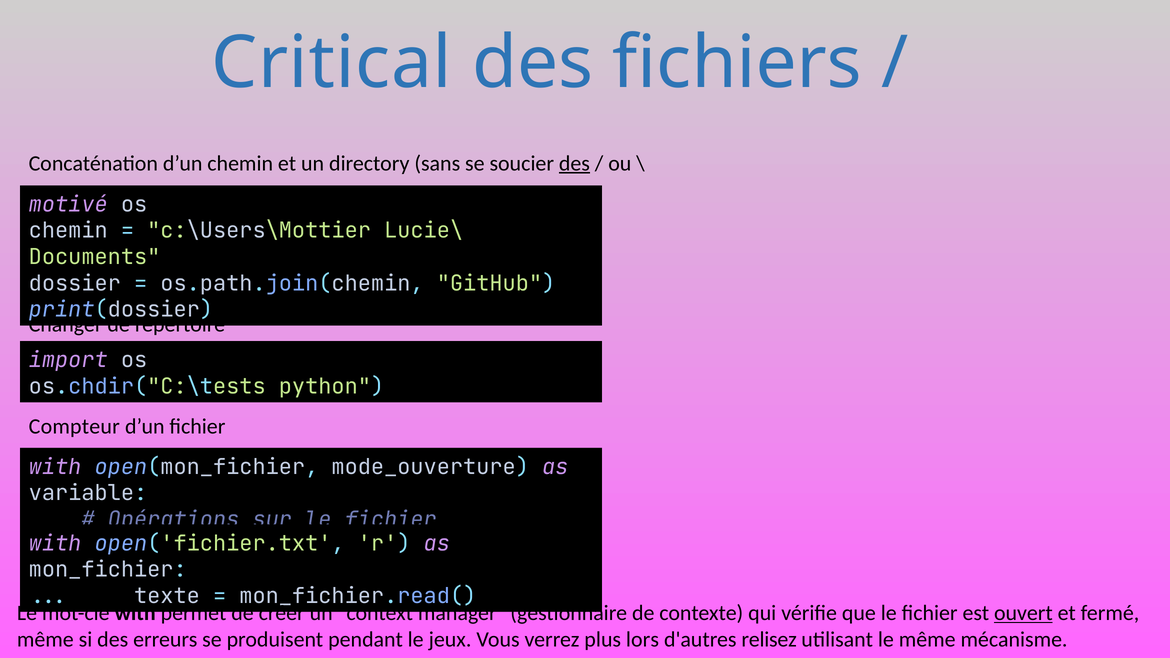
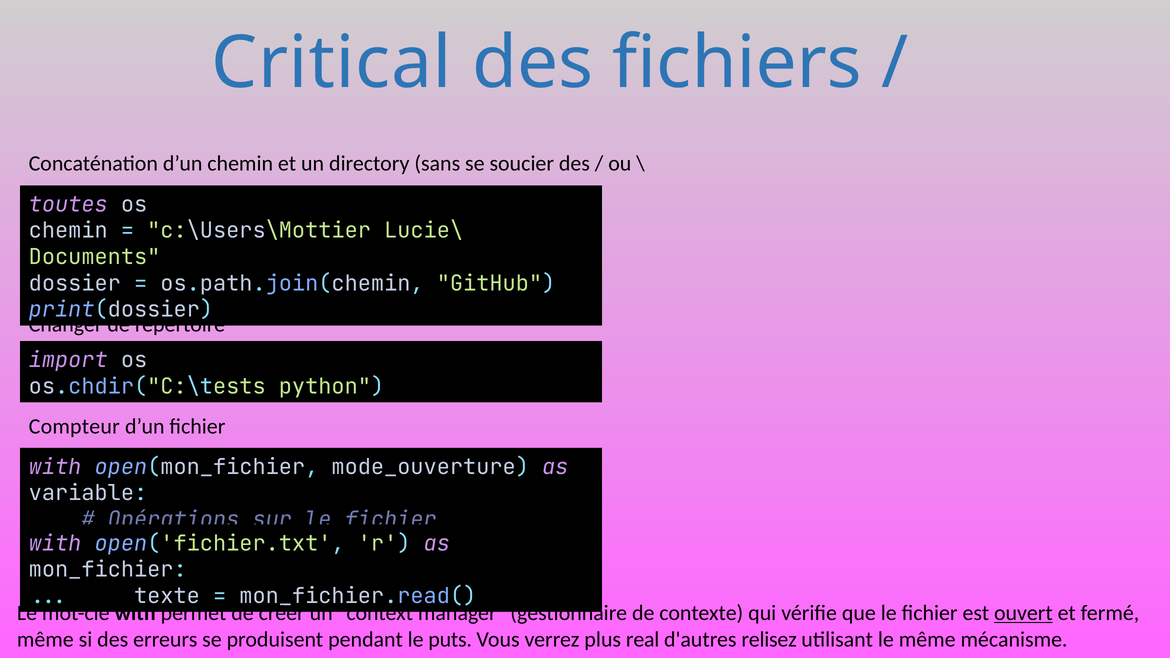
des at (574, 163) underline: present -> none
motivé: motivé -> toutes
jeux: jeux -> puts
lors: lors -> real
